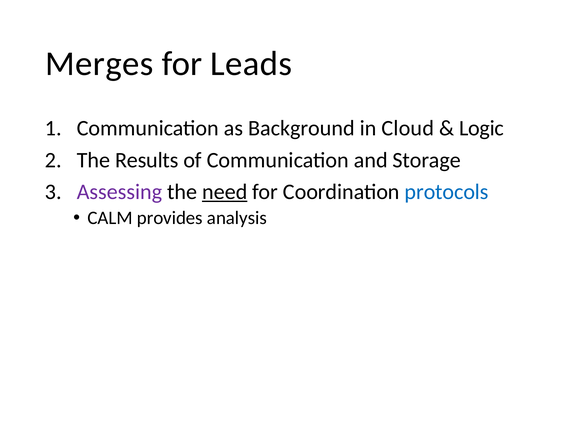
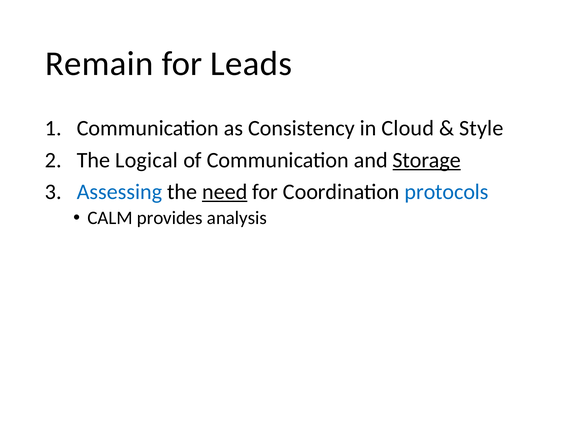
Merges: Merges -> Remain
Background: Background -> Consistency
Logic: Logic -> Style
Results: Results -> Logical
Storage underline: none -> present
Assessing colour: purple -> blue
